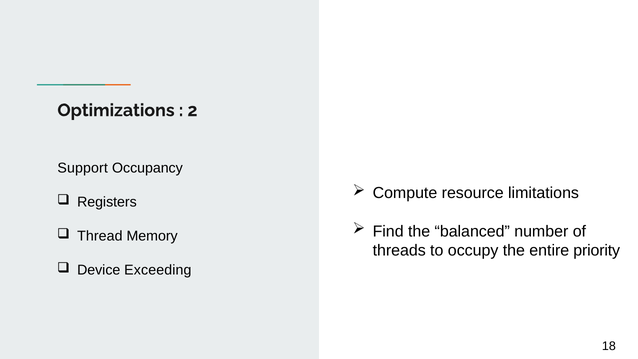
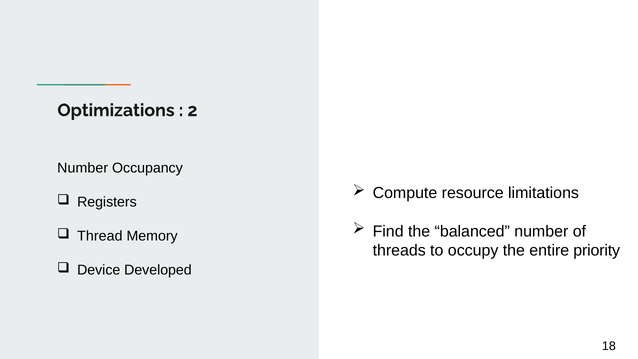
Support at (83, 168): Support -> Number
Exceeding: Exceeding -> Developed
